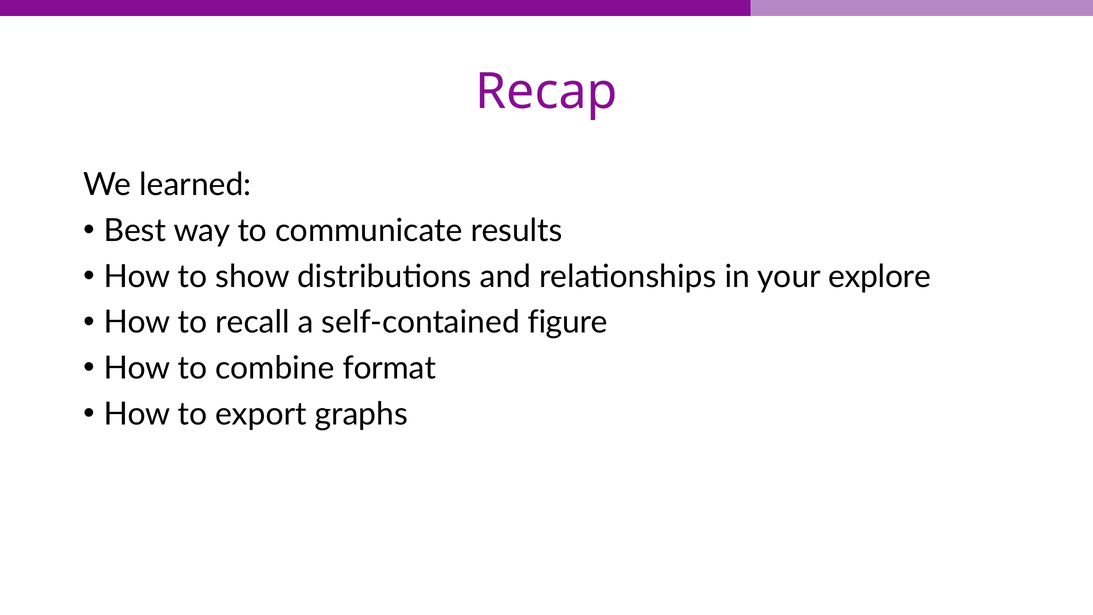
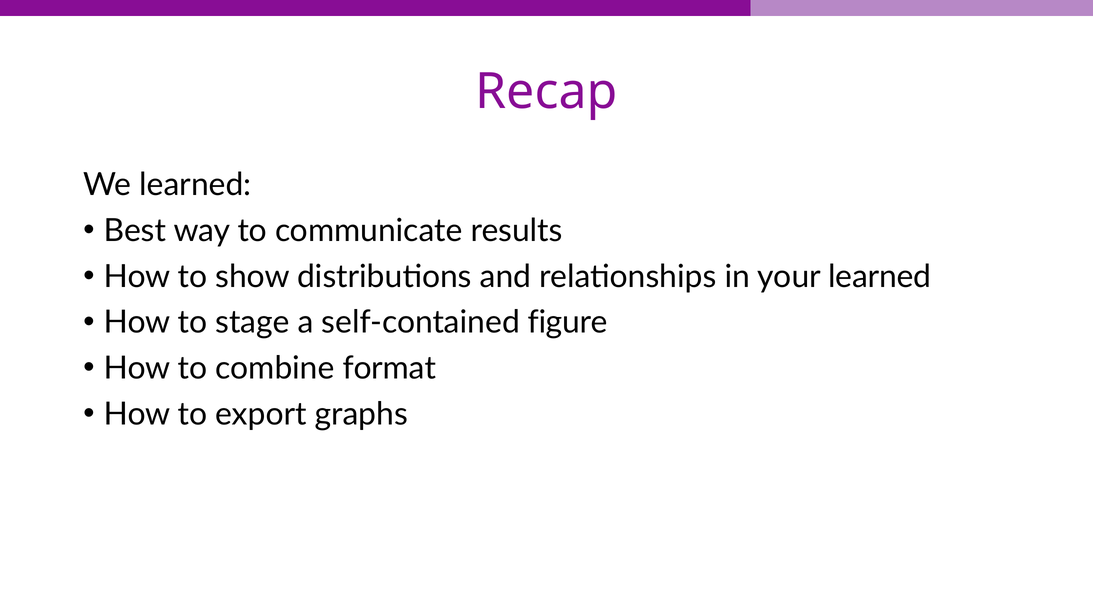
your explore: explore -> learned
recall: recall -> stage
